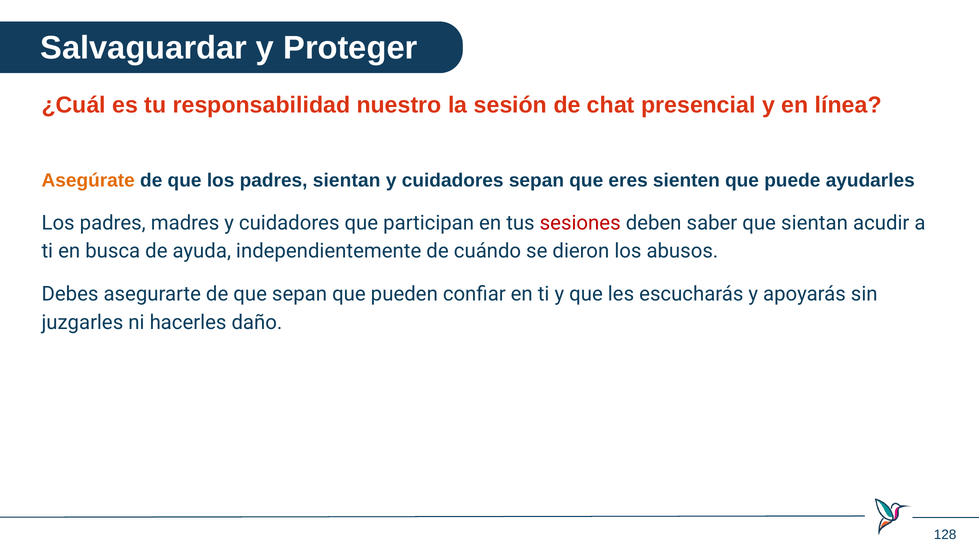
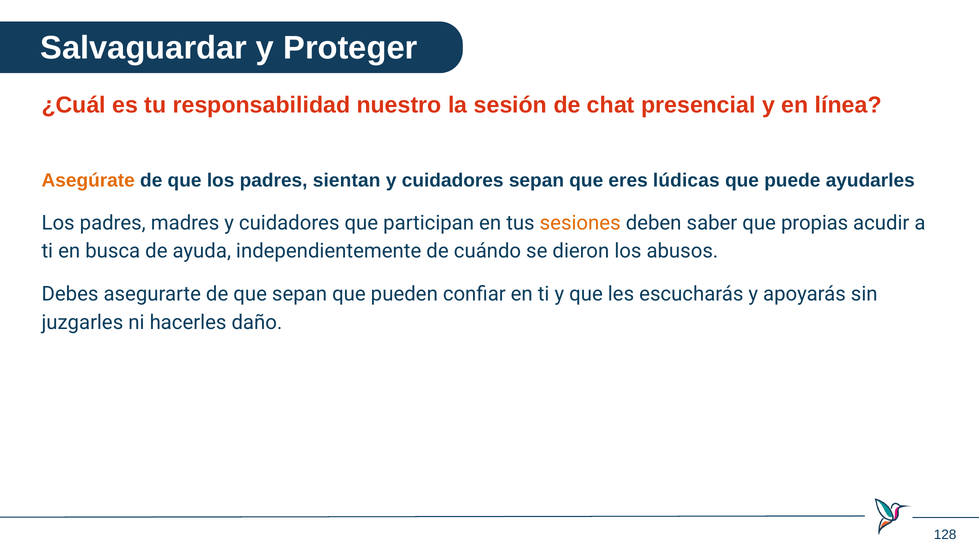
sienten: sienten -> lúdicas
sesiones colour: red -> orange
que sientan: sientan -> propias
